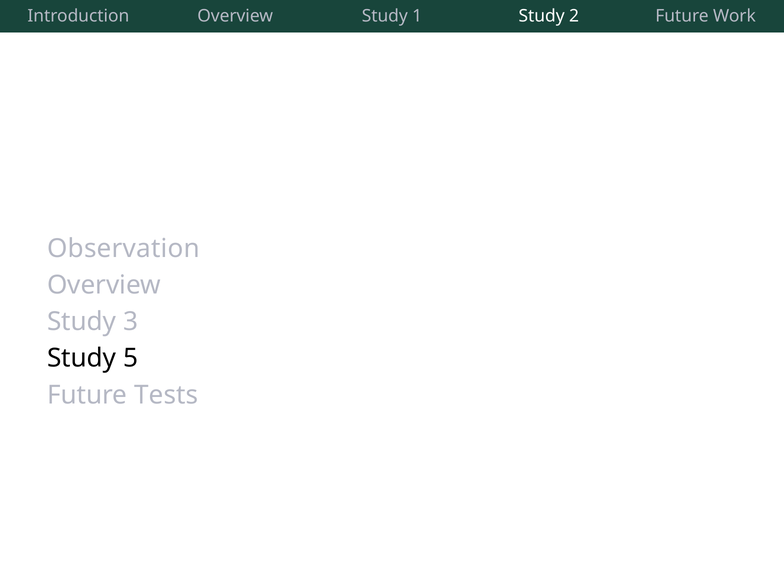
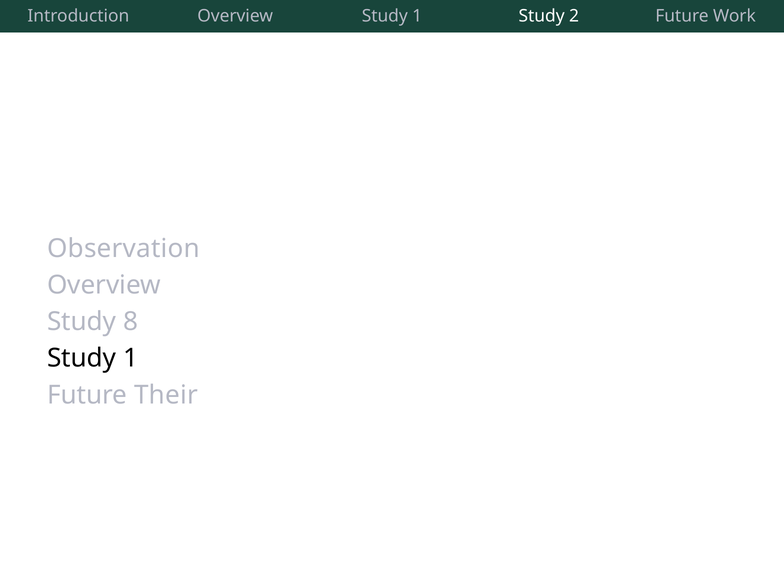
3: 3 -> 8
5 at (131, 358): 5 -> 1
Tests: Tests -> Their
